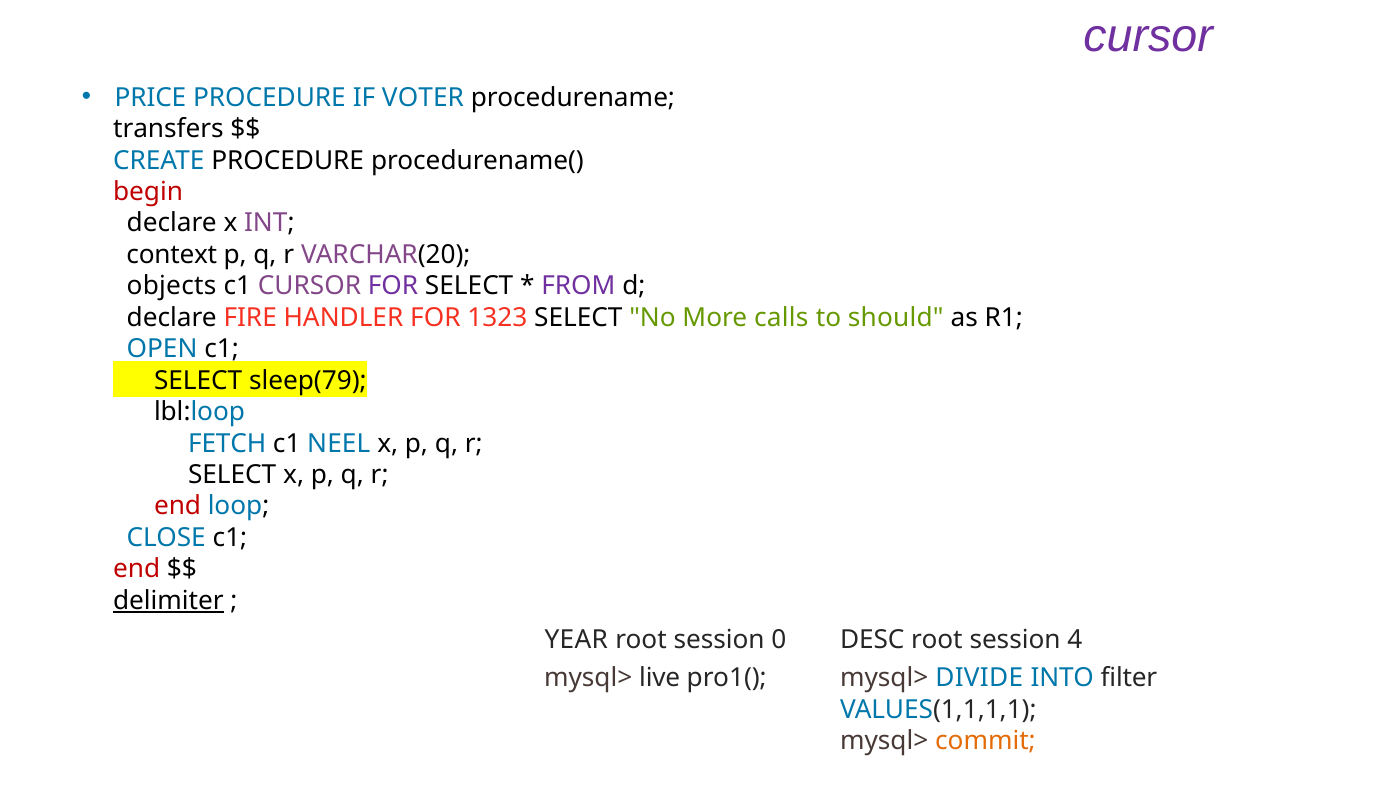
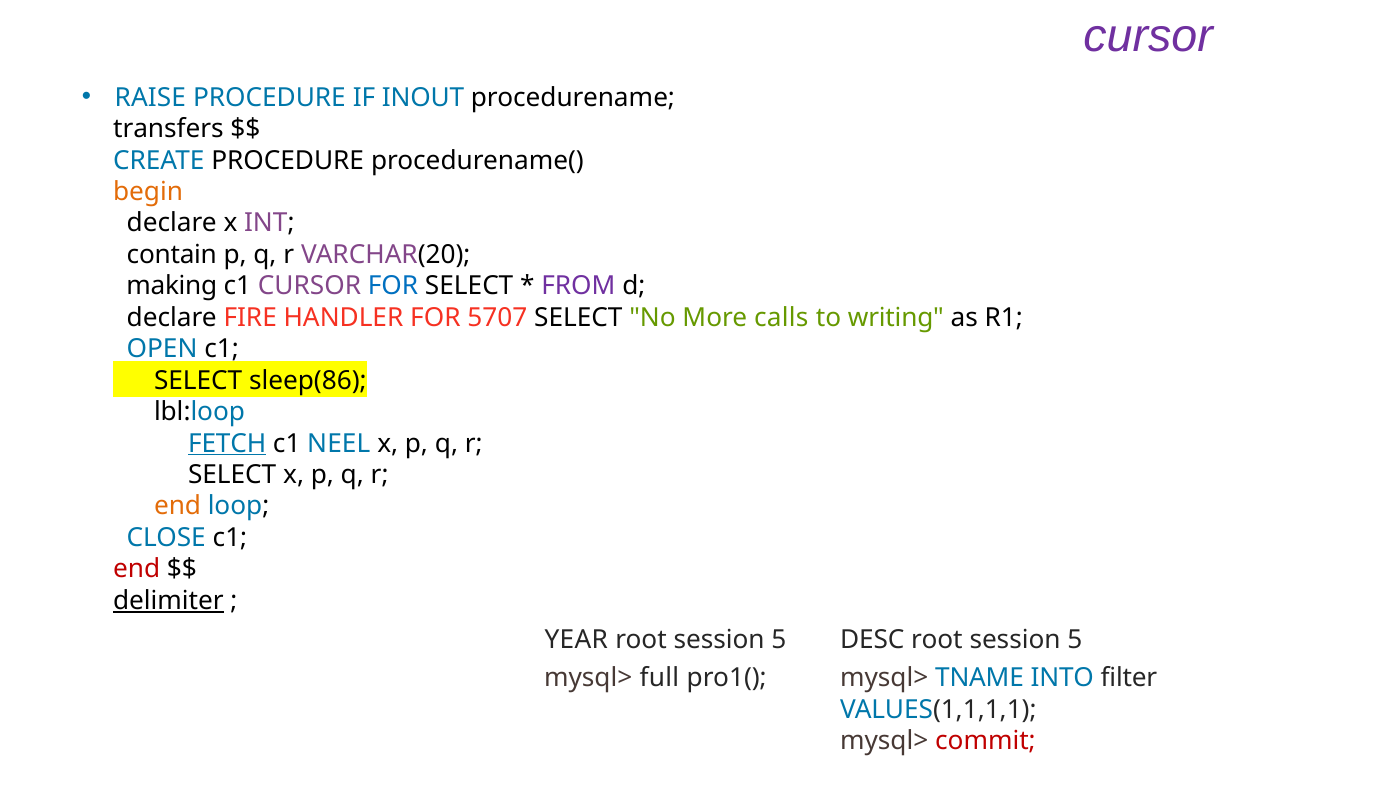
PRICE: PRICE -> RAISE
VOTER: VOTER -> INOUT
begin colour: red -> orange
context: context -> contain
objects: objects -> making
FOR at (393, 286) colour: purple -> blue
1323: 1323 -> 5707
should: should -> writing
sleep(79: sleep(79 -> sleep(86
FETCH underline: none -> present
end at (178, 506) colour: red -> orange
0 at (779, 640): 0 -> 5
4 at (1075, 640): 4 -> 5
live: live -> full
DIVIDE: DIVIDE -> TNAME
commit colour: orange -> red
